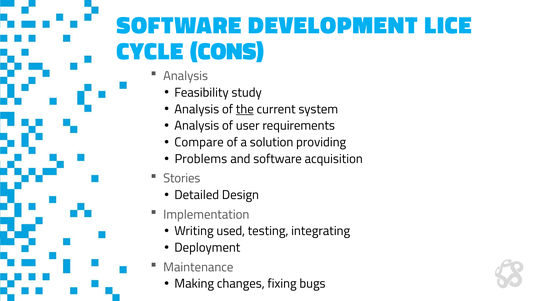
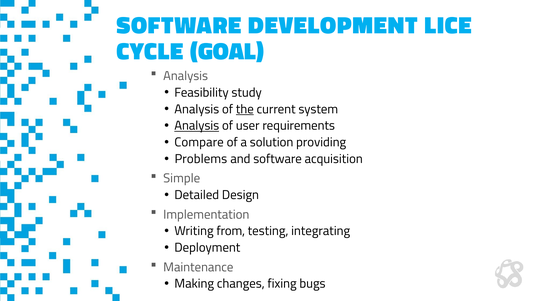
CONS: CONS -> GOAL
Analysis at (197, 126) underline: none -> present
Stories: Stories -> Simple
used: used -> from
